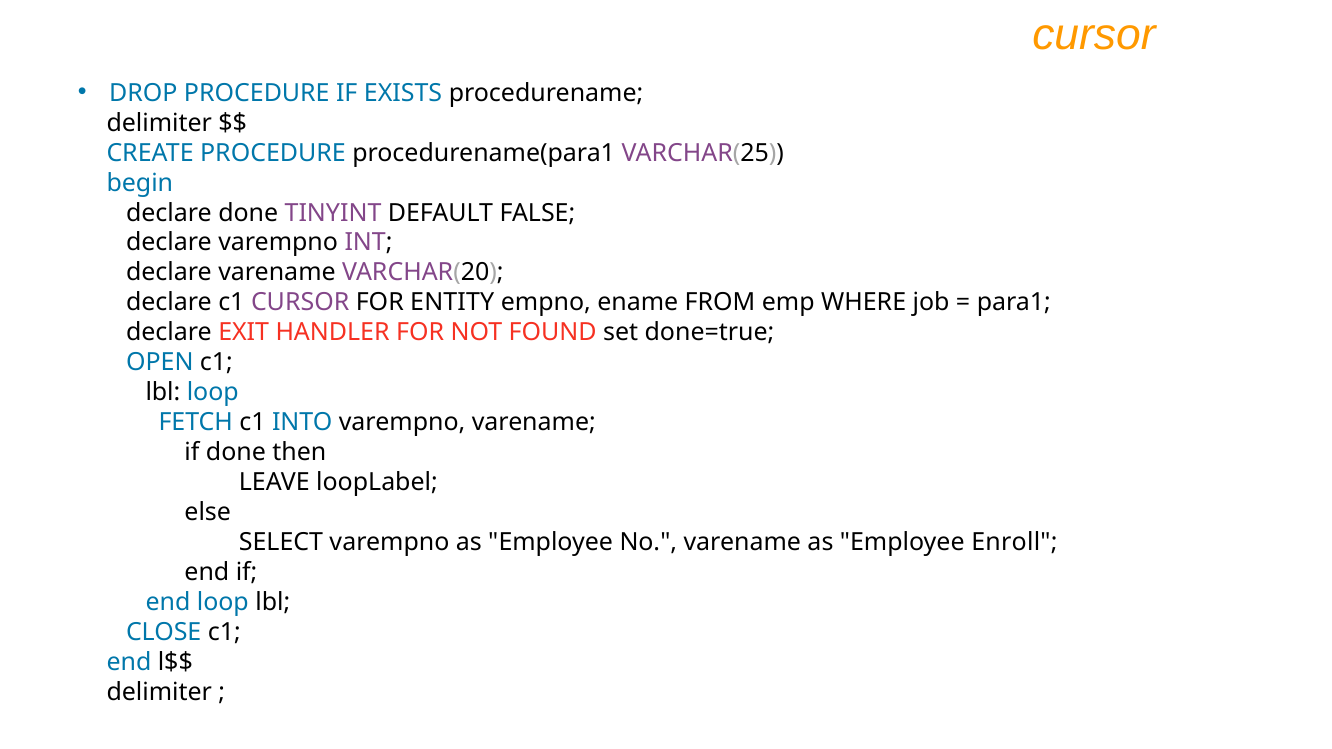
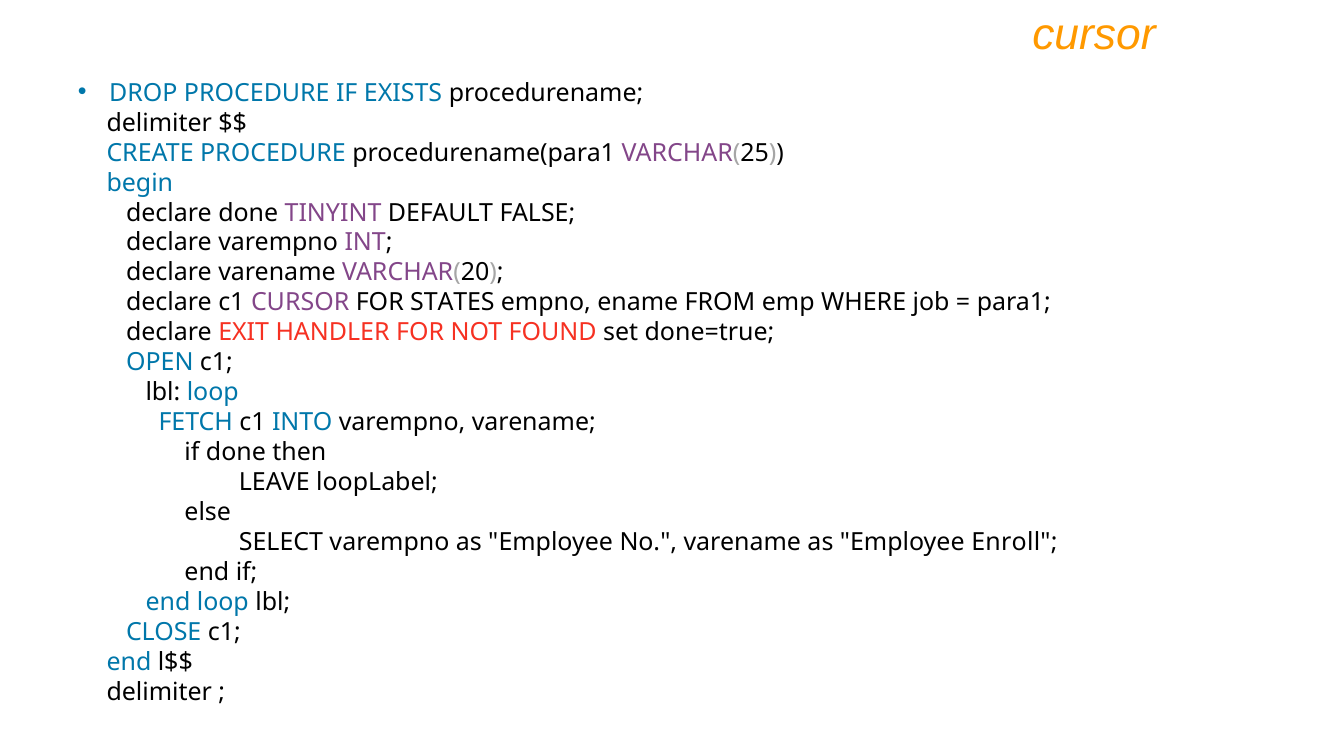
ENTITY: ENTITY -> STATES
